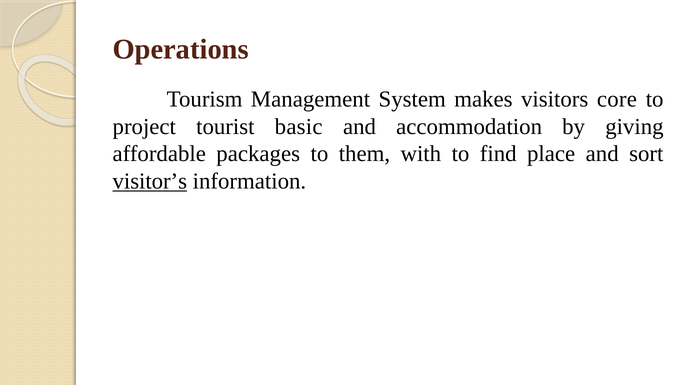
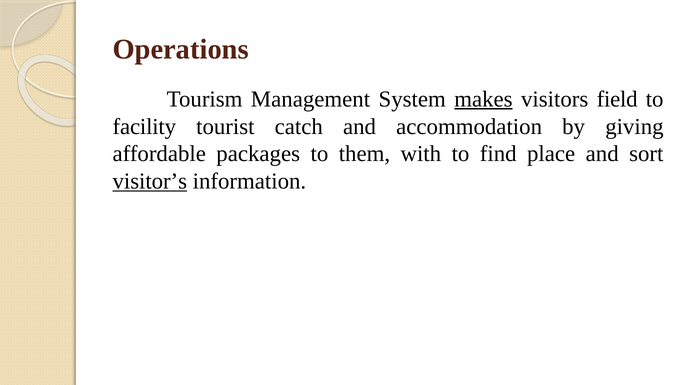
makes underline: none -> present
core: core -> field
project: project -> facility
basic: basic -> catch
